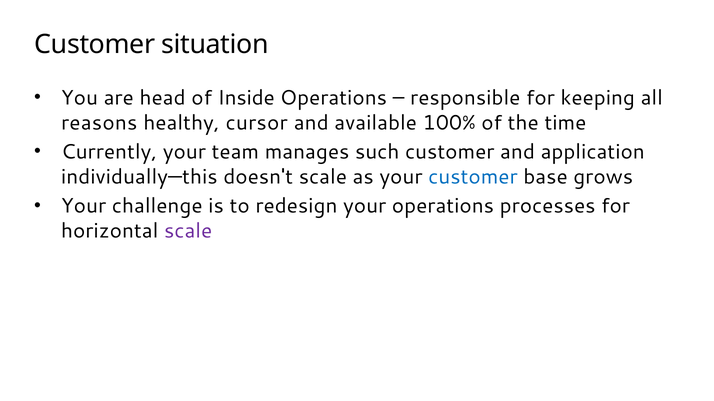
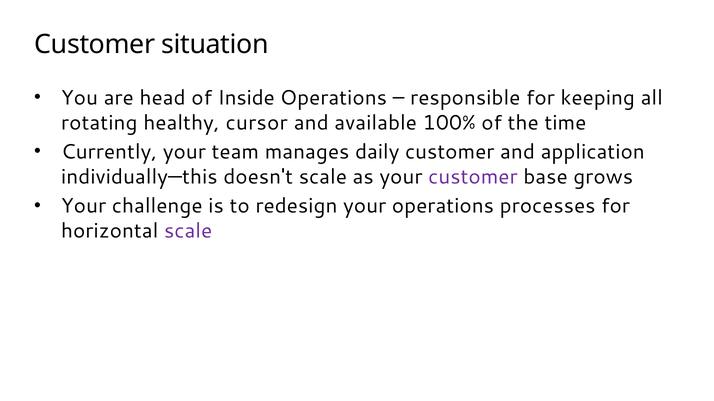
reasons: reasons -> rotating
such: such -> daily
customer at (473, 177) colour: blue -> purple
